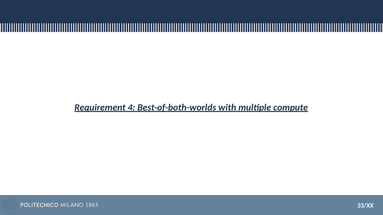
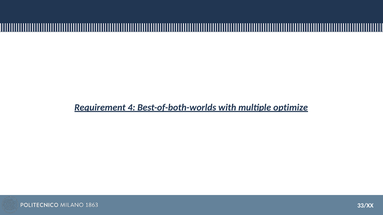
compute: compute -> optimize
